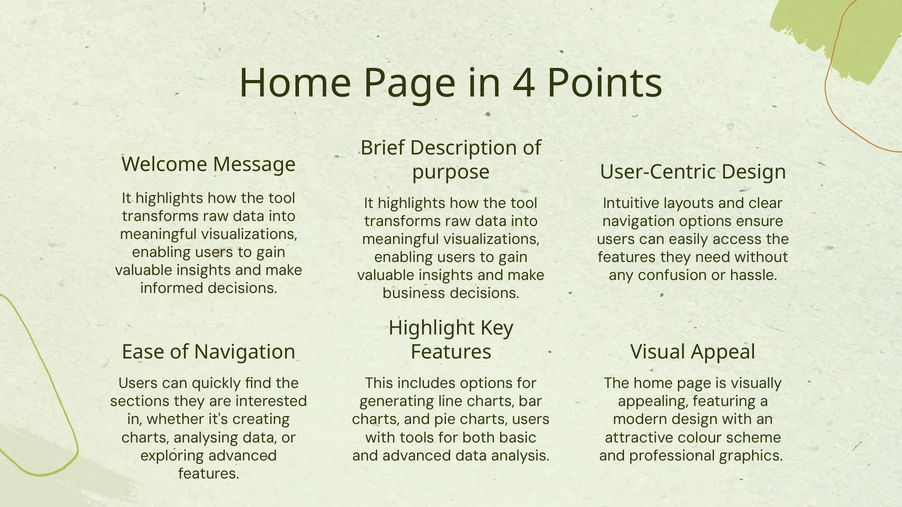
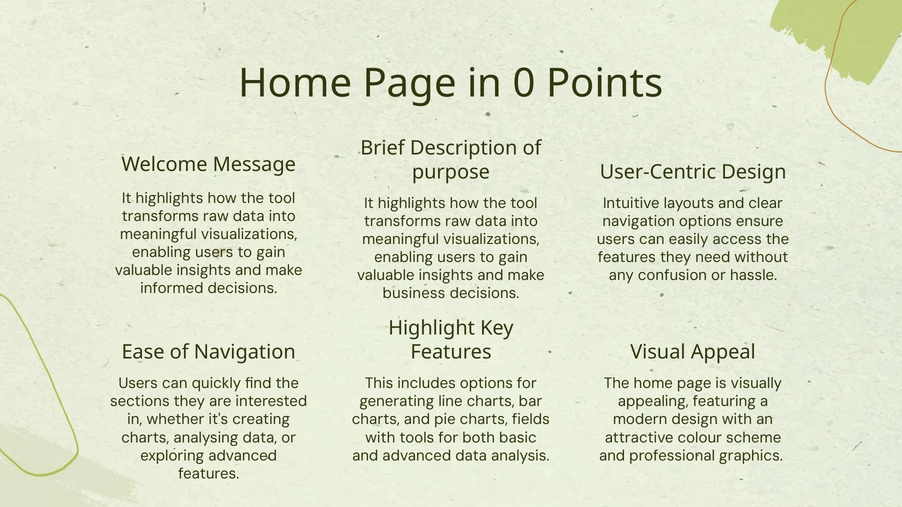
4: 4 -> 0
charts users: users -> fields
